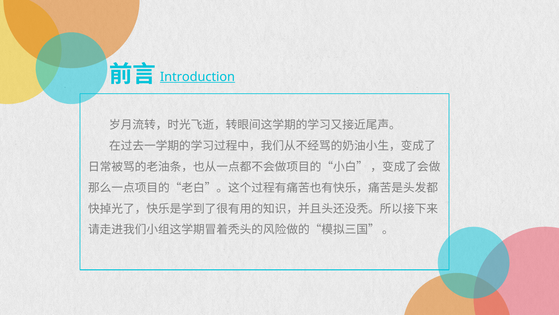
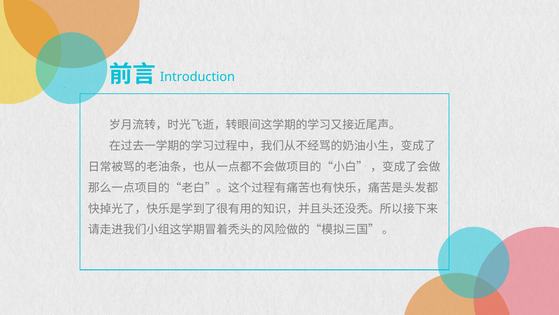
Introduction underline: present -> none
